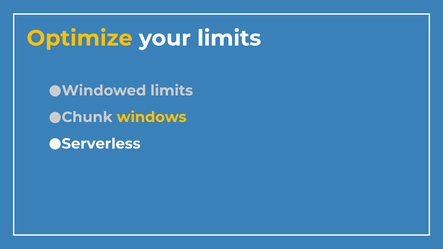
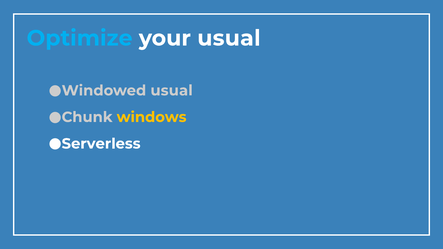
Optimize colour: yellow -> light blue
your limits: limits -> usual
Windowed limits: limits -> usual
